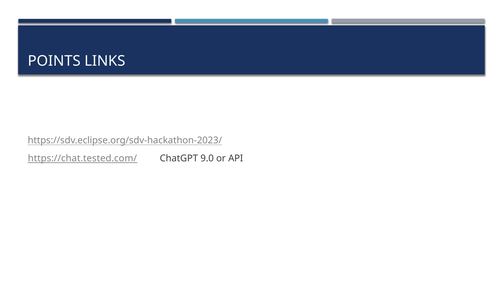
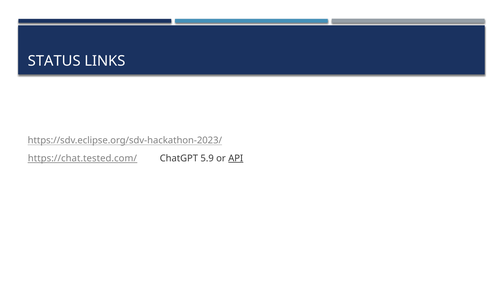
POINTS: POINTS -> STATUS
9.0: 9.0 -> 5.9
API underline: none -> present
